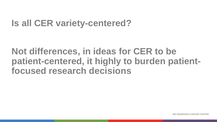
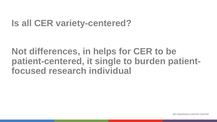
ideas: ideas -> helps
highly: highly -> single
decisions: decisions -> individual
